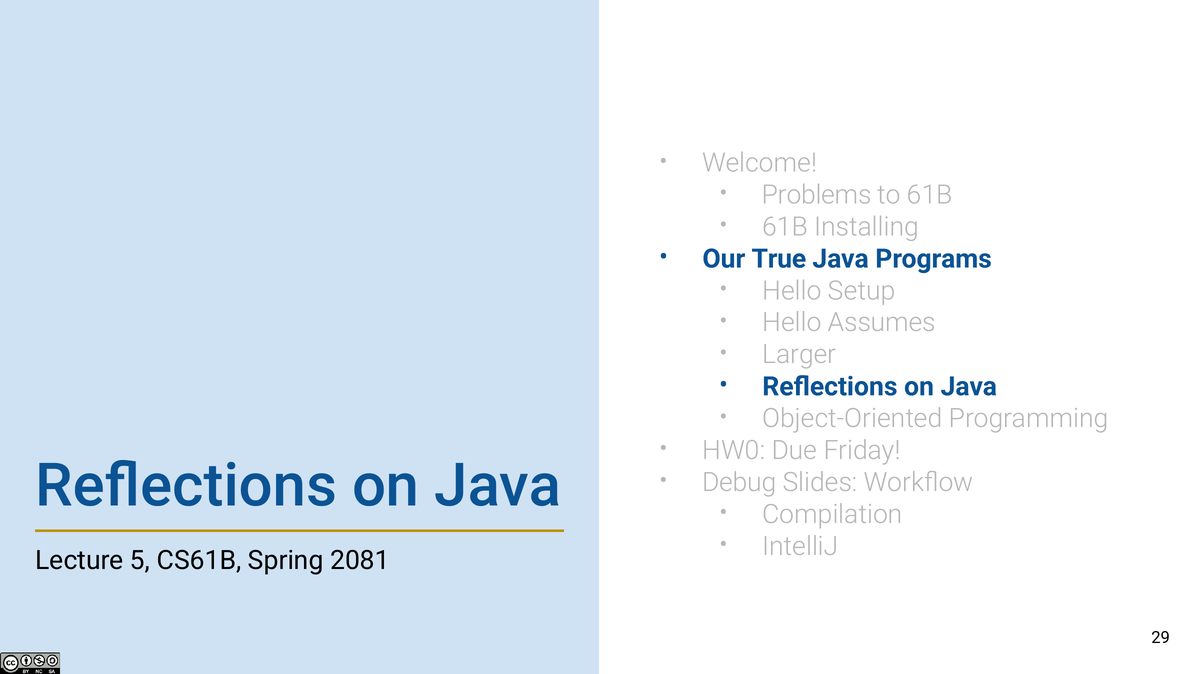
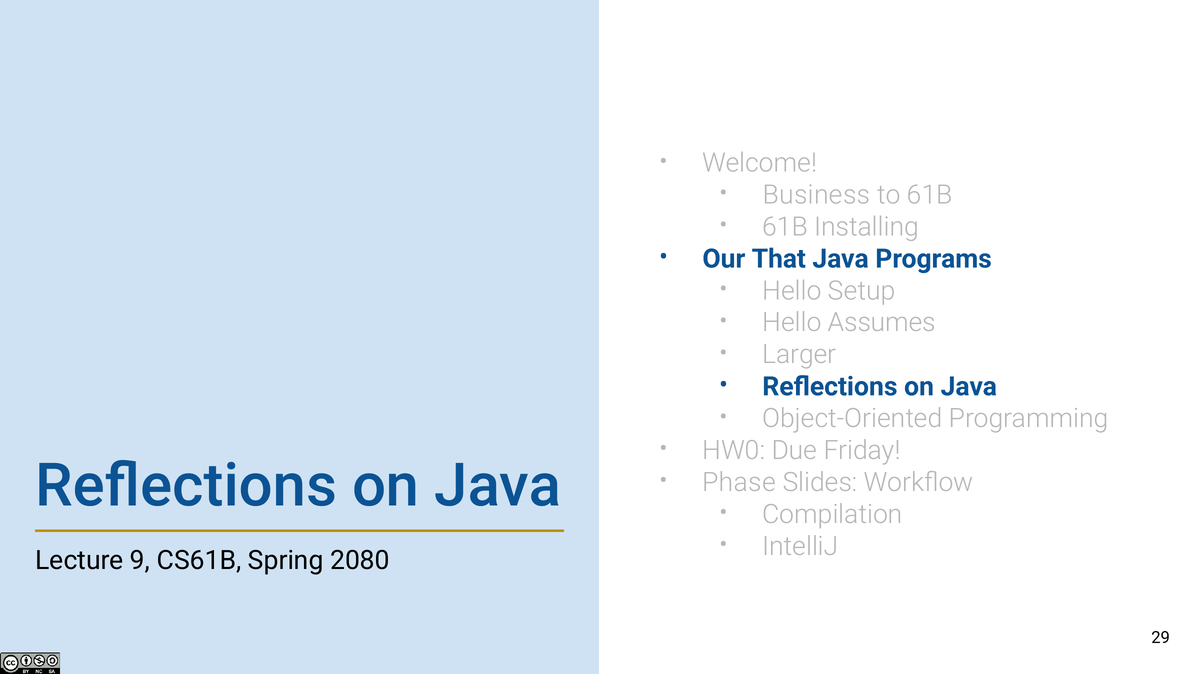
Problems: Problems -> Business
True: True -> That
Debug: Debug -> Phase
5: 5 -> 9
2081: 2081 -> 2080
